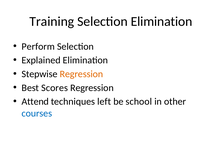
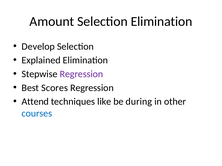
Training: Training -> Amount
Perform: Perform -> Develop
Regression at (81, 74) colour: orange -> purple
left: left -> like
school: school -> during
